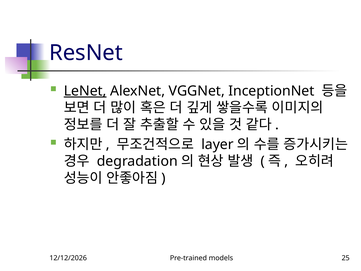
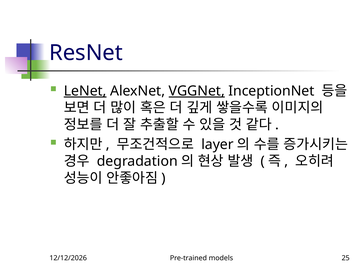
VGGNet underline: none -> present
